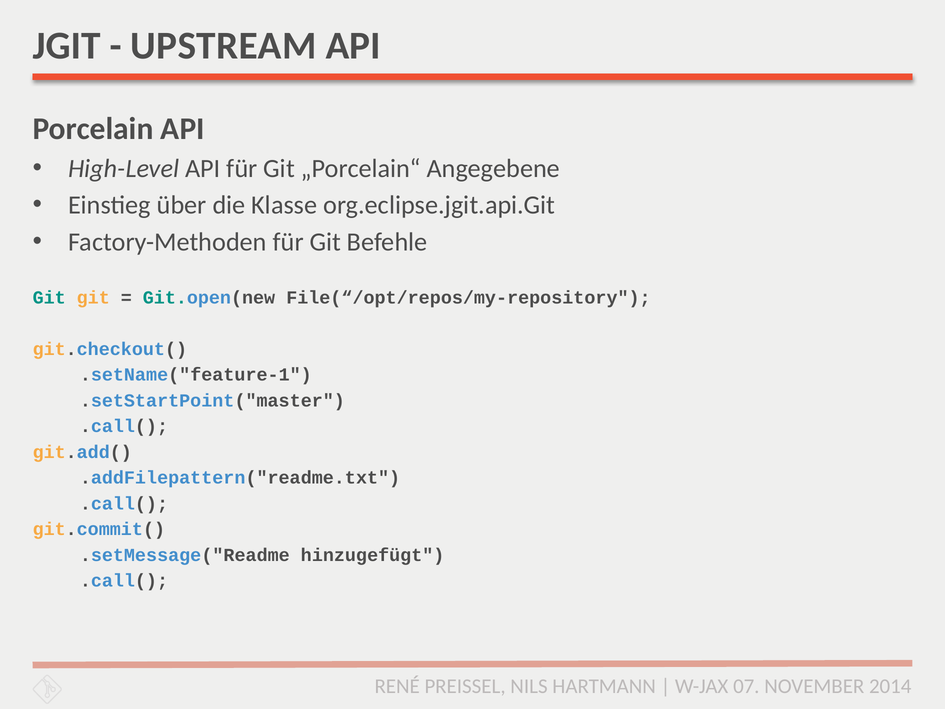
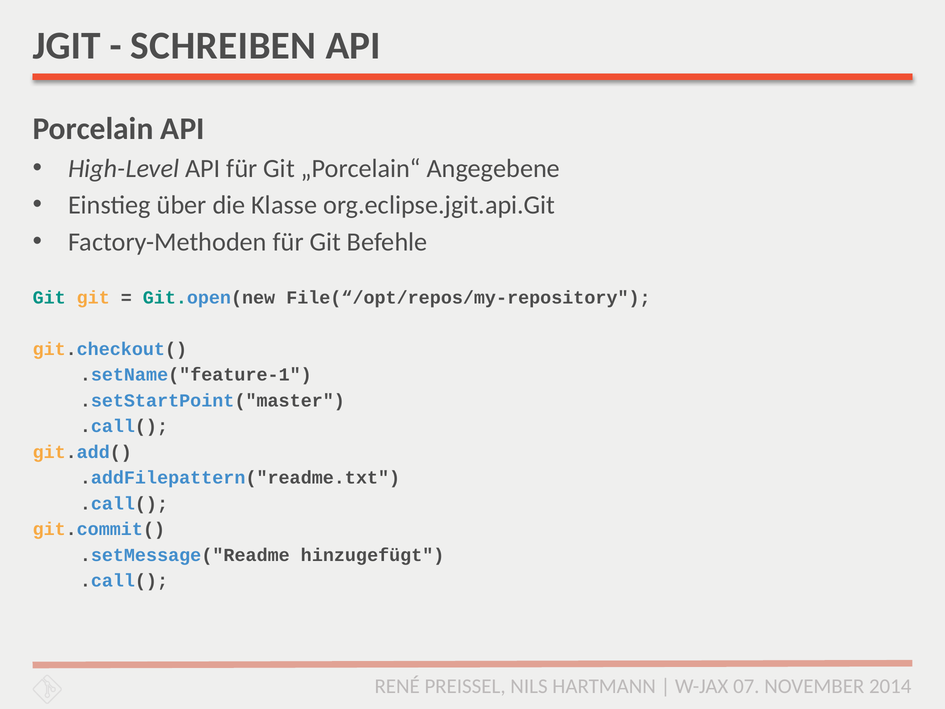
UPSTREAM: UPSTREAM -> SCHREIBEN
